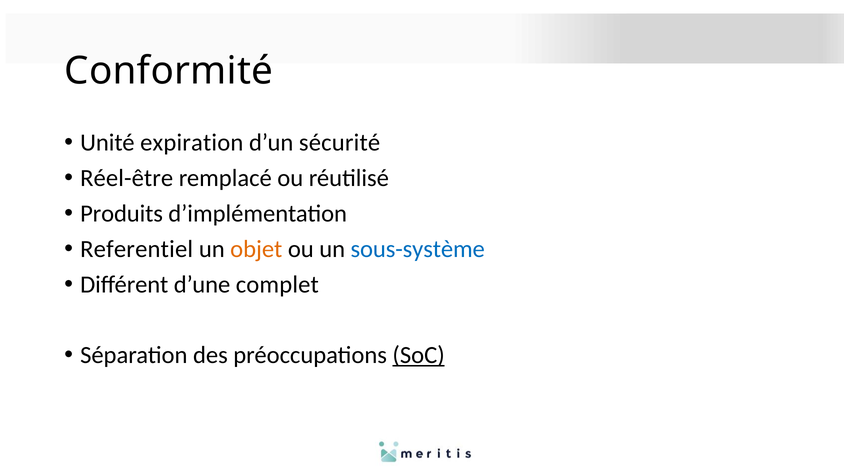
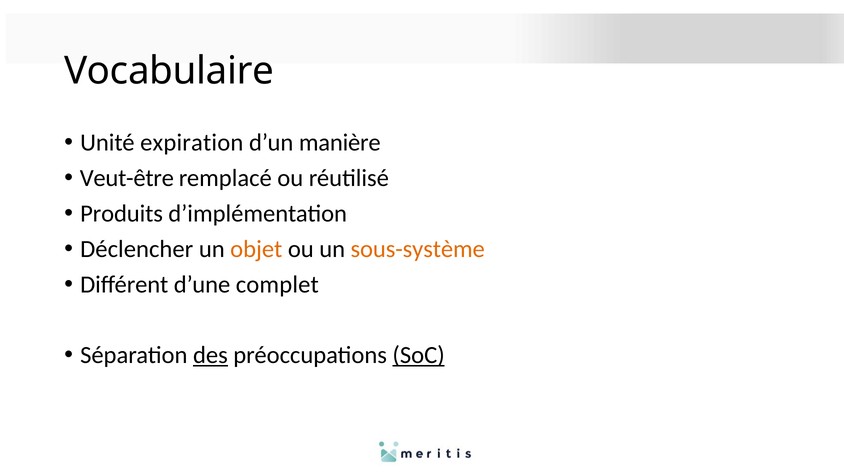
Conformité: Conformité -> Vocabulaire
sécurité: sécurité -> manière
Réel-être: Réel-être -> Veut-être
Referentiel: Referentiel -> Déclencher
sous-système colour: blue -> orange
des underline: none -> present
